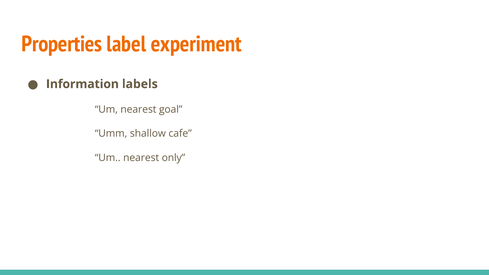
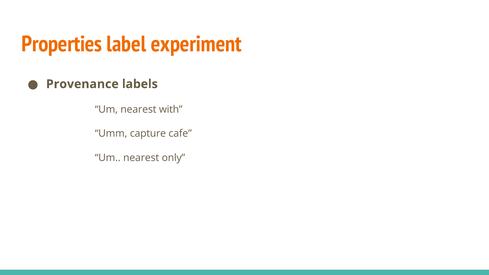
Information: Information -> Provenance
goal: goal -> with
shallow: shallow -> capture
